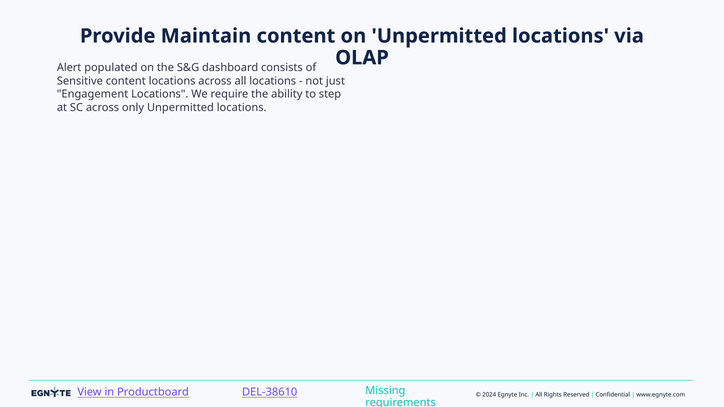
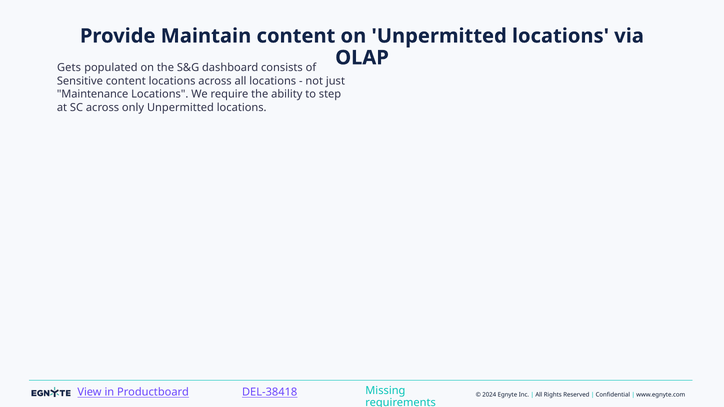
Alert: Alert -> Gets
Engagement: Engagement -> Maintenance
DEL-38610: DEL-38610 -> DEL-38418
